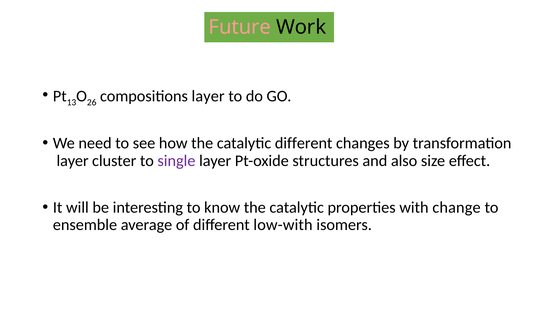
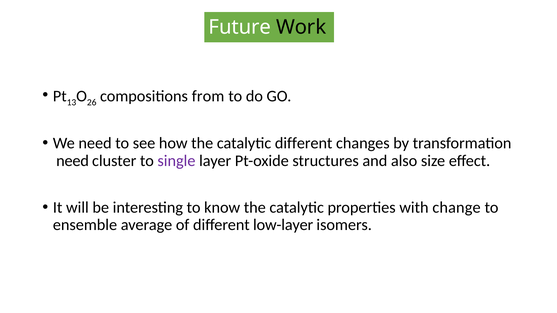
Future colour: pink -> white
compositions layer: layer -> from
layer at (73, 161): layer -> need
low-with: low-with -> low-layer
